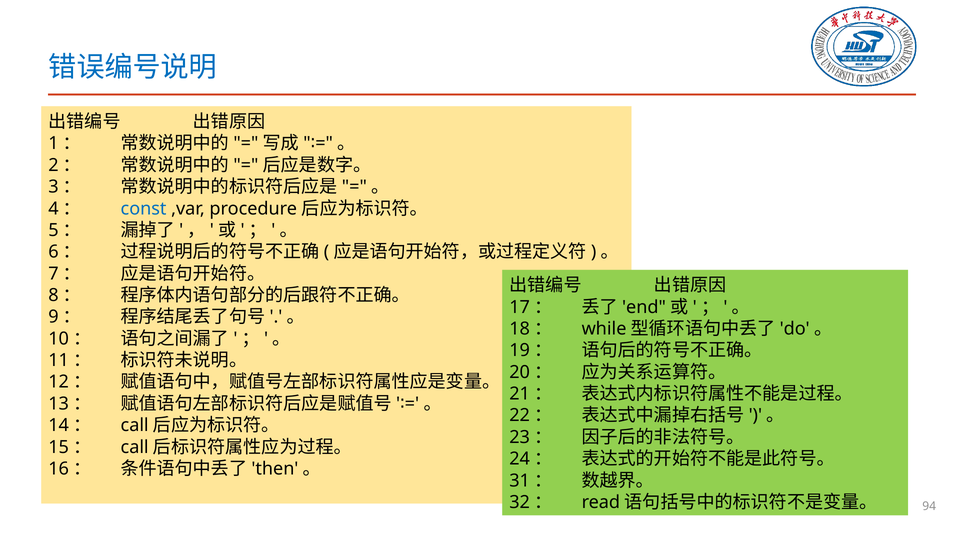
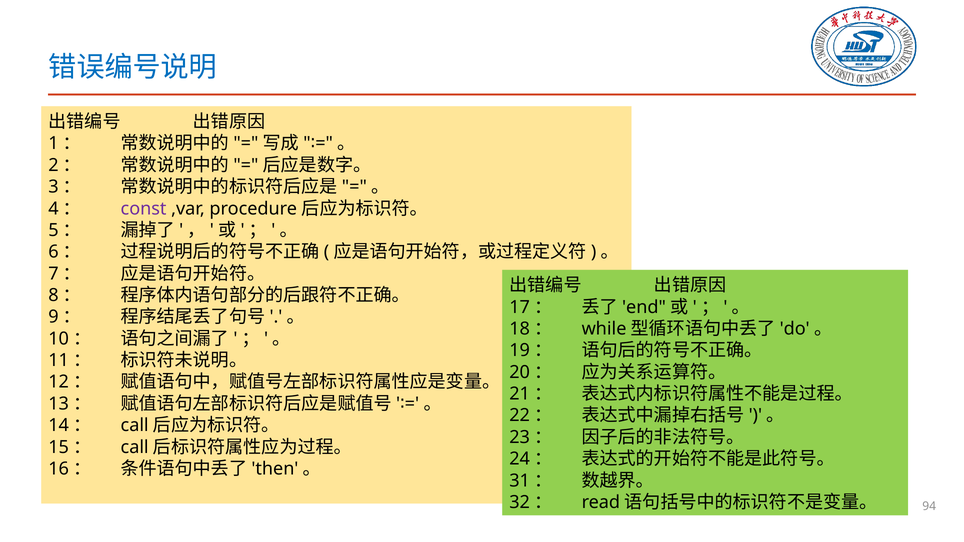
const colour: blue -> purple
